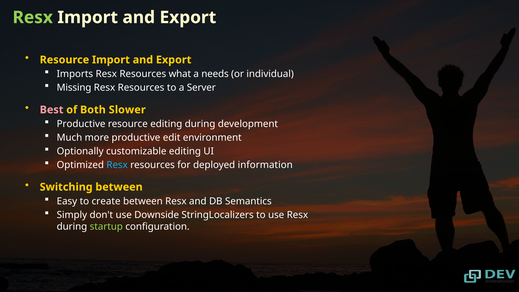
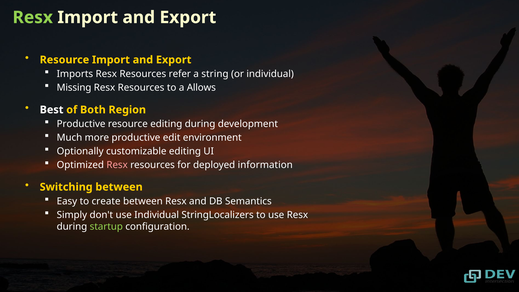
what: what -> refer
needs: needs -> string
Server: Server -> Allows
Best colour: pink -> white
Slower: Slower -> Region
Resx at (117, 165) colour: light blue -> pink
use Downside: Downside -> Individual
